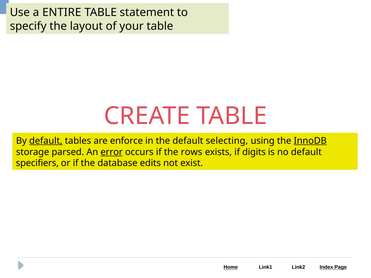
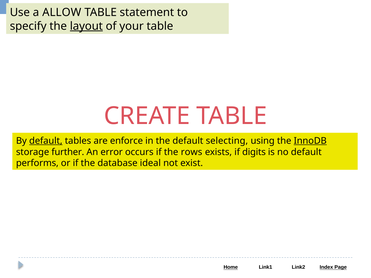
ENTIRE: ENTIRE -> ALLOW
layout underline: none -> present
parsed: parsed -> further
error underline: present -> none
specifiers: specifiers -> performs
edits: edits -> ideal
